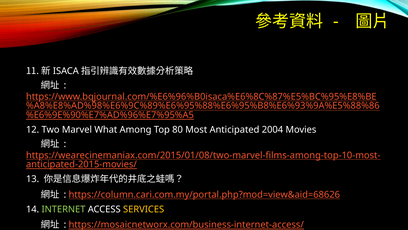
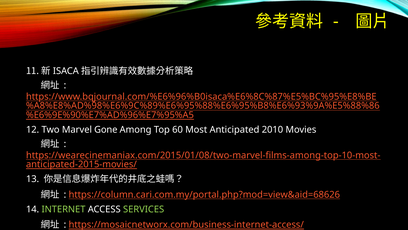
What: What -> Gone
80: 80 -> 60
2004: 2004 -> 2010
SERVICES colour: yellow -> light green
